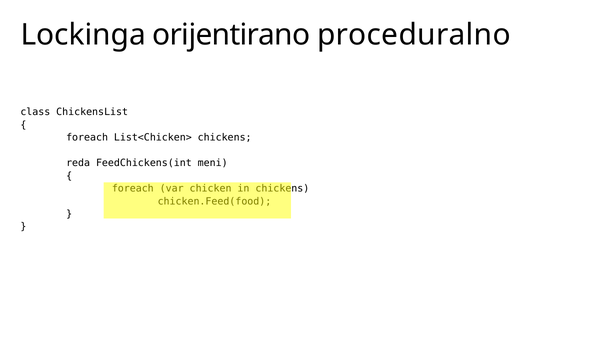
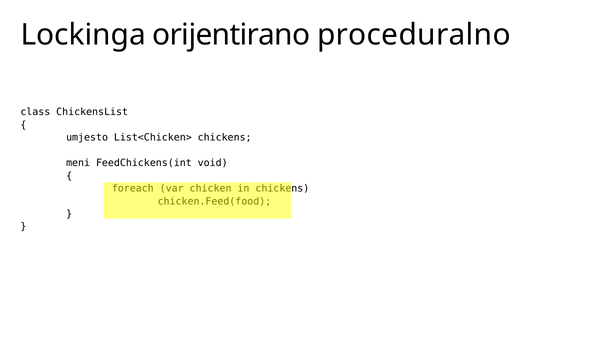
foreach at (87, 138): foreach -> umjesto
reda: reda -> meni
meni: meni -> void
